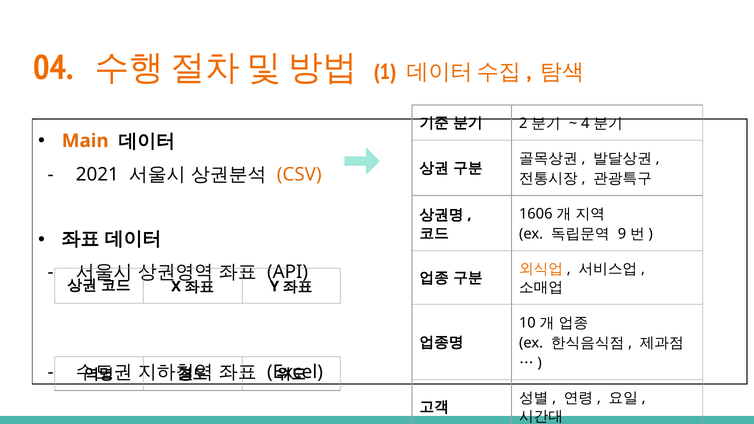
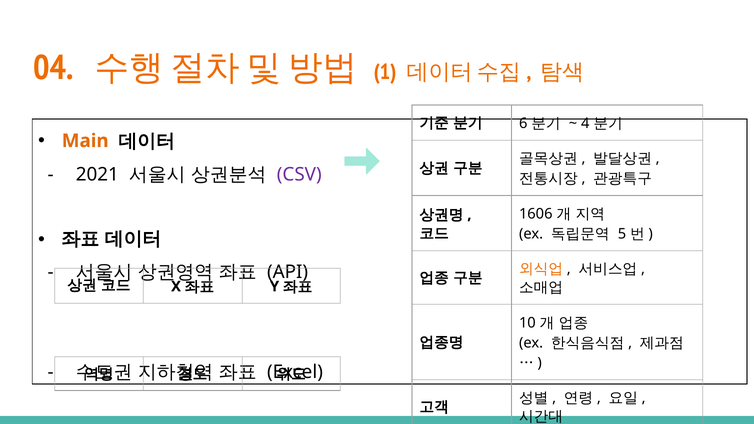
2: 2 -> 6
CSV colour: orange -> purple
9: 9 -> 5
